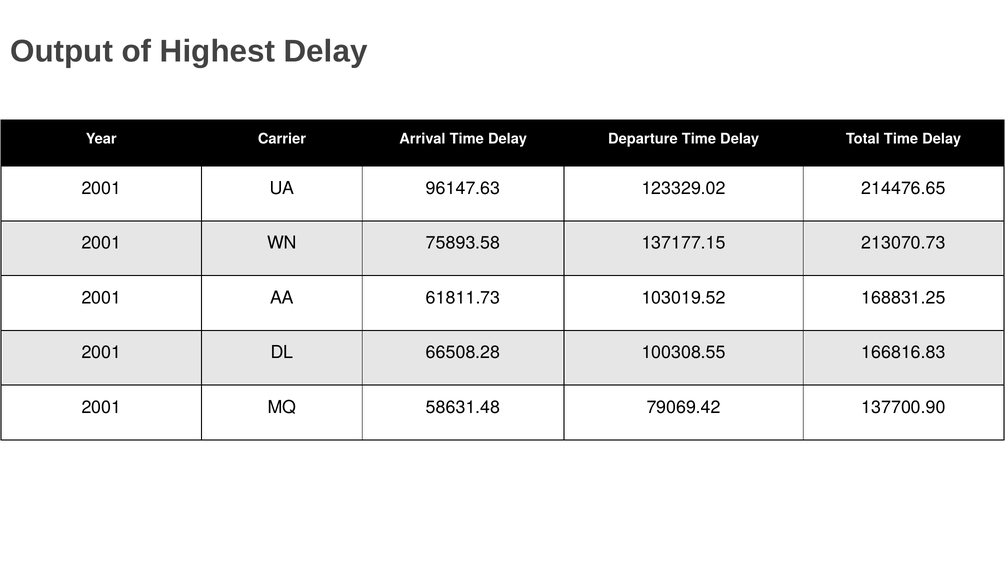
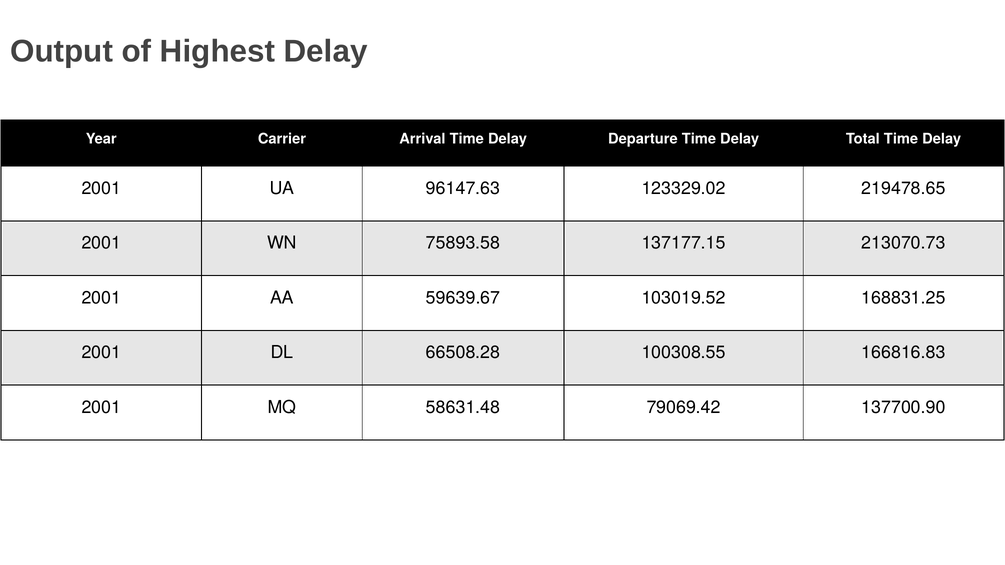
214476.65: 214476.65 -> 219478.65
61811.73: 61811.73 -> 59639.67
